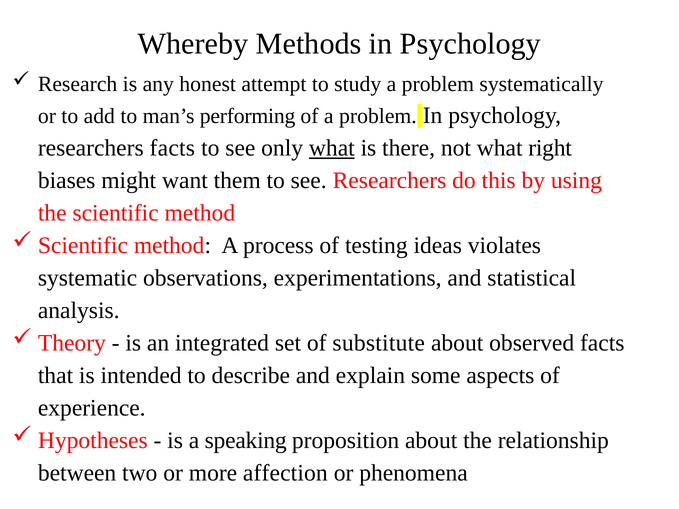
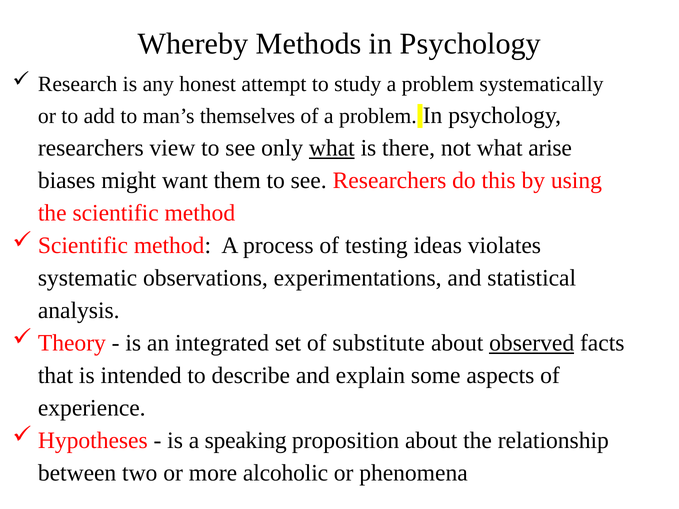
performing: performing -> themselves
researchers facts: facts -> view
right: right -> arise
observed underline: none -> present
affection: affection -> alcoholic
